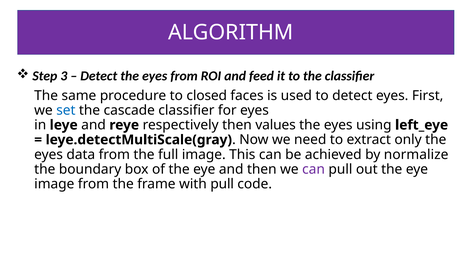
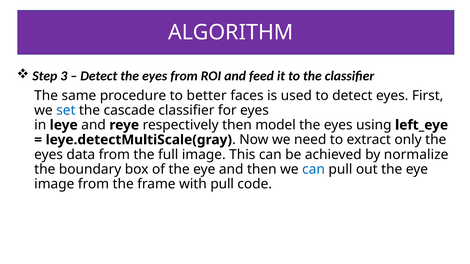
closed: closed -> better
values: values -> model
can at (314, 170) colour: purple -> blue
